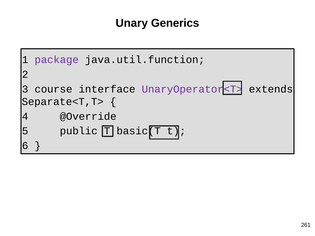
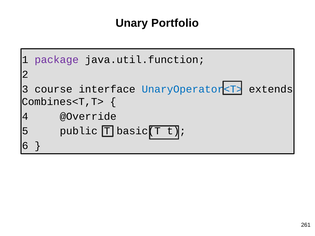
Generics: Generics -> Portfolio
UnaryOperator<T> colour: purple -> blue
Separate<T,T>: Separate<T,T> -> Combines<T,T>
